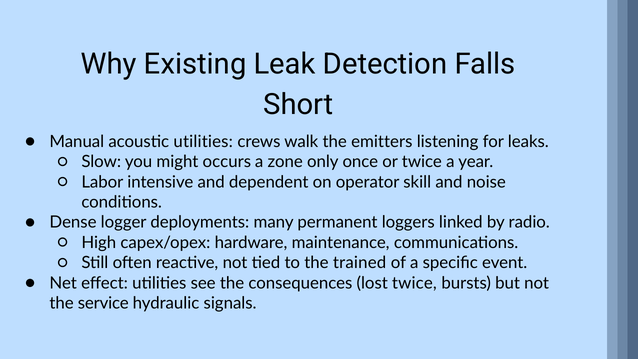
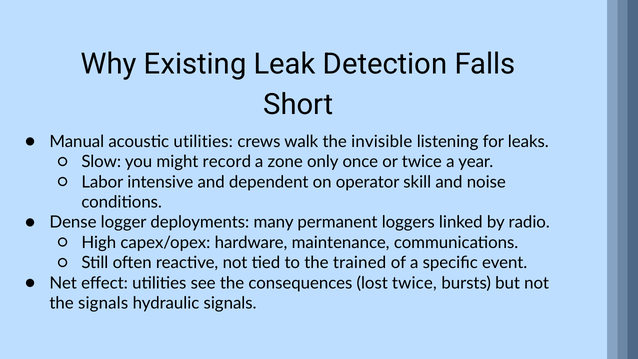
emitters: emitters -> invisible
occurs: occurs -> record
the service: service -> signals
